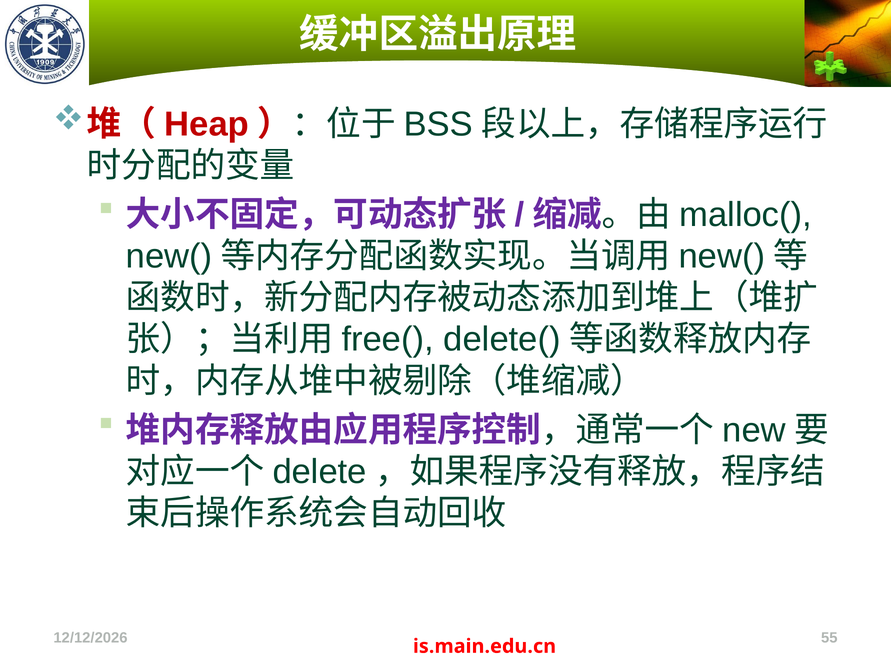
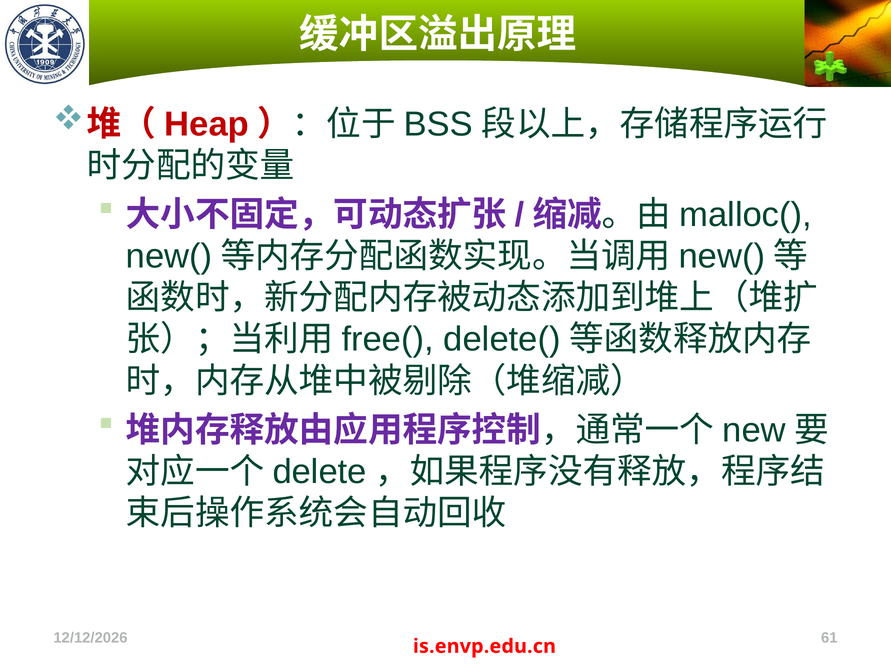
55: 55 -> 61
is.main.edu.cn: is.main.edu.cn -> is.envp.edu.cn
